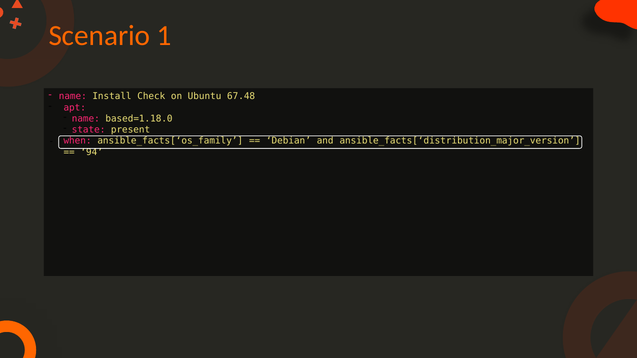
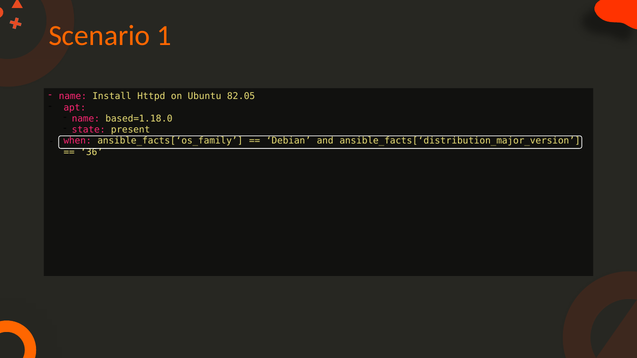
Check: Check -> Httpd
67.48: 67.48 -> 82.05
94: 94 -> 36
